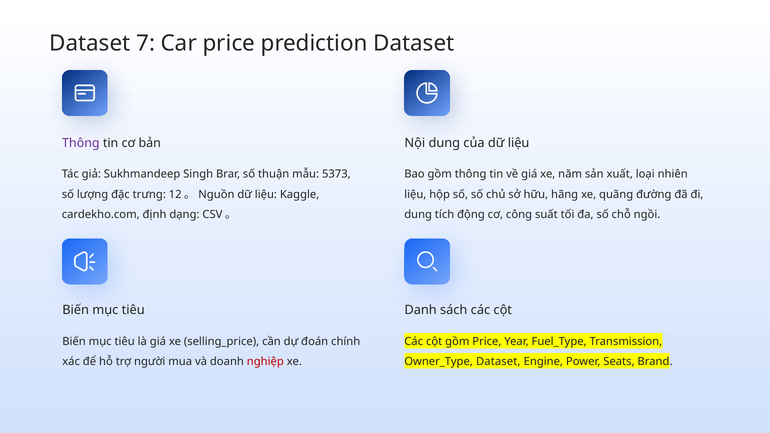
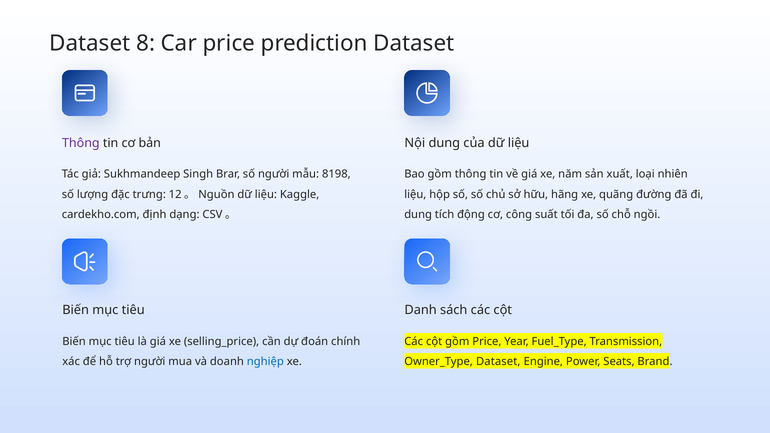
7: 7 -> 8
số thuận: thuận -> người
5373: 5373 -> 8198
nghiệp colour: red -> blue
